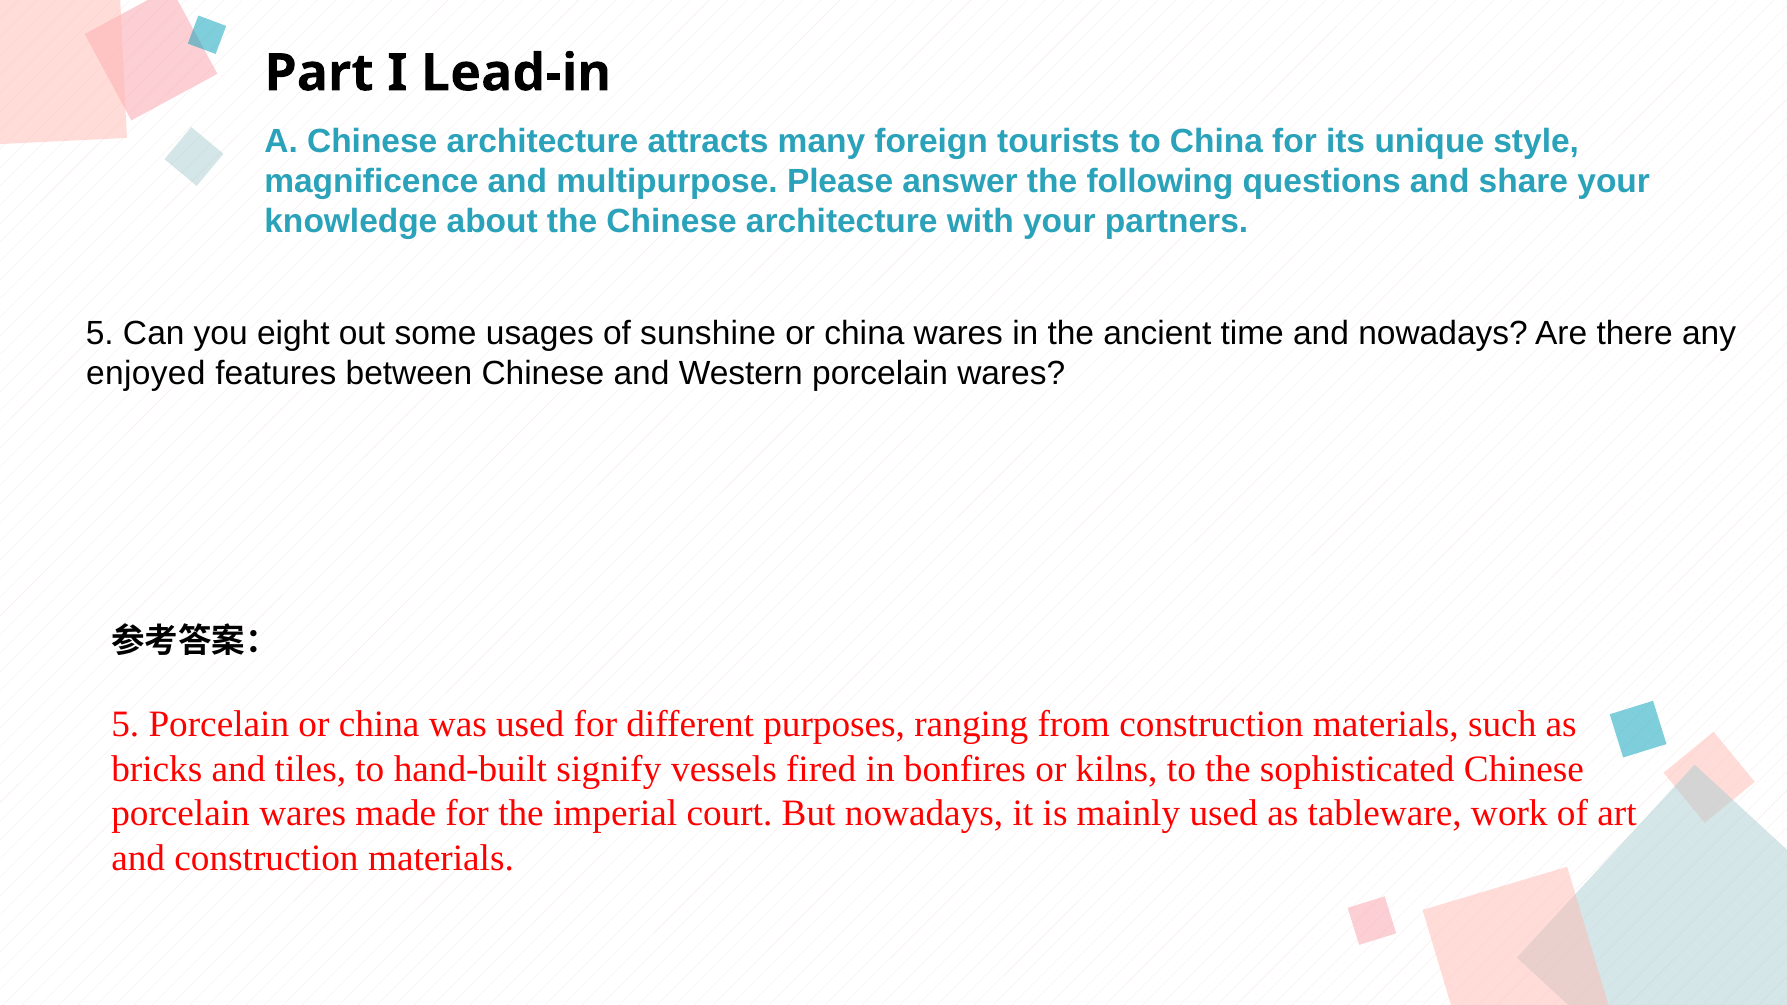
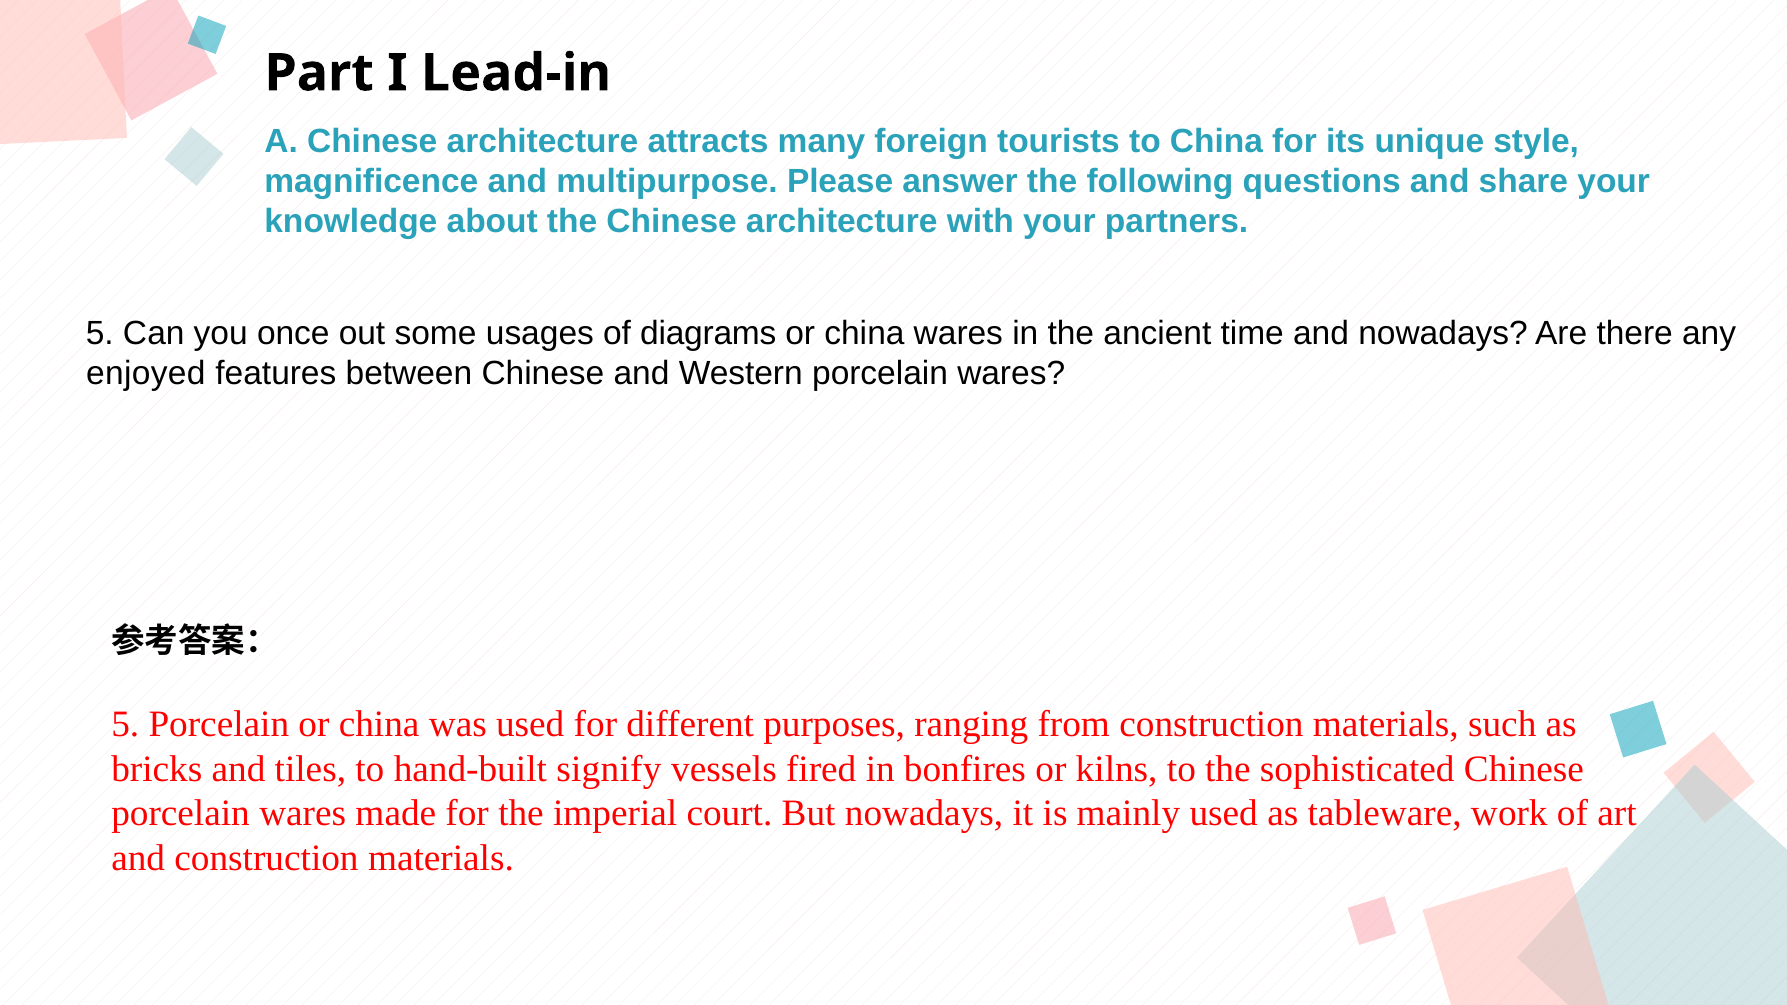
eight: eight -> once
sunshine: sunshine -> diagrams
